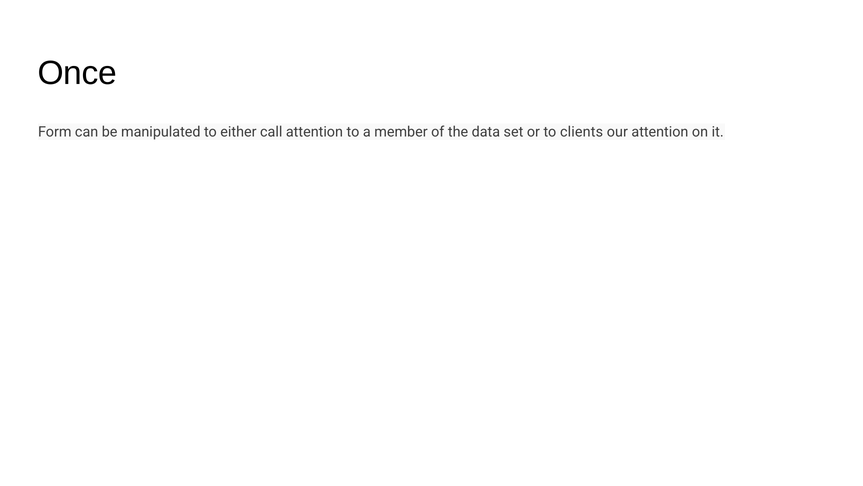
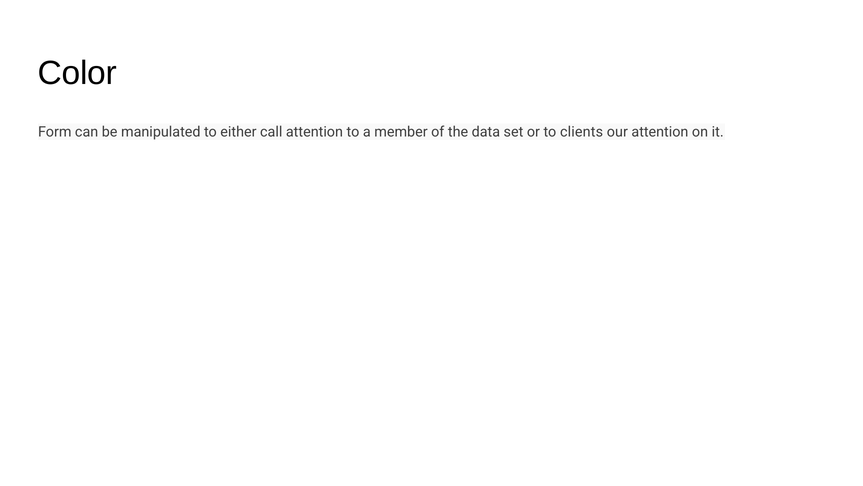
Once: Once -> Color
